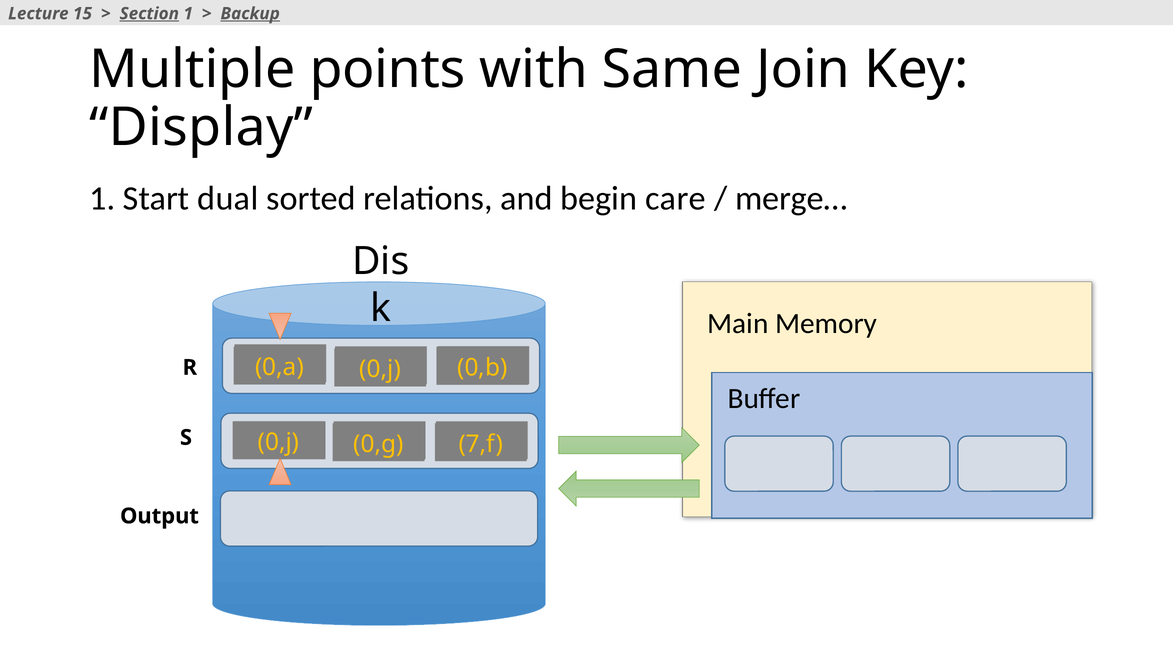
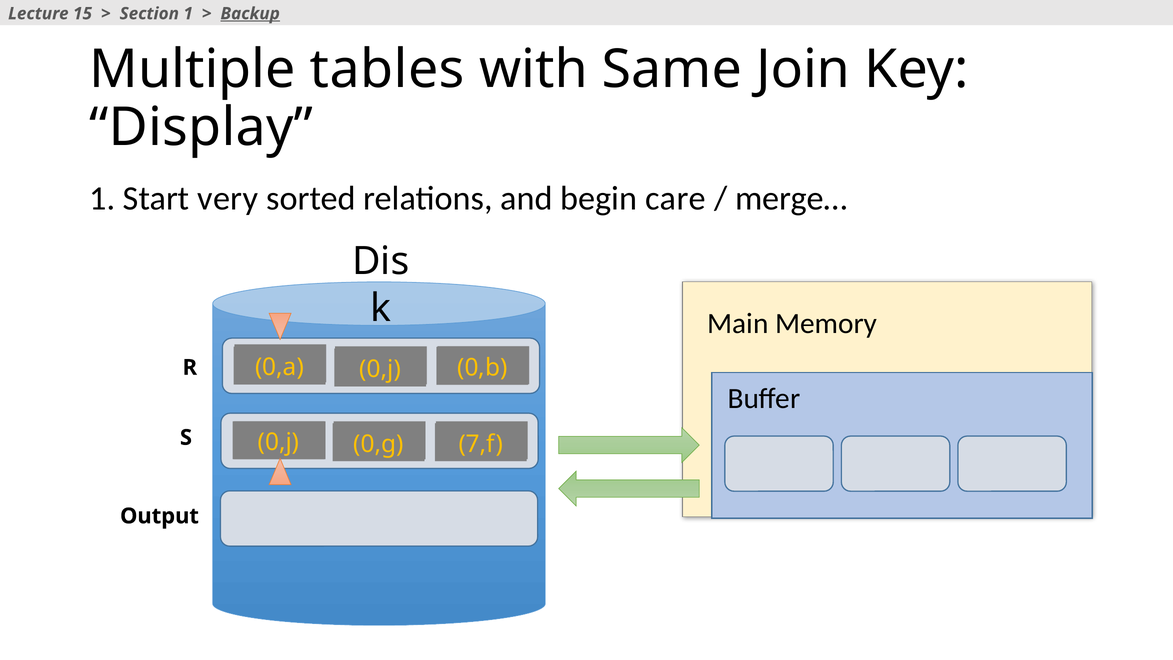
Section underline: present -> none
points: points -> tables
dual: dual -> very
